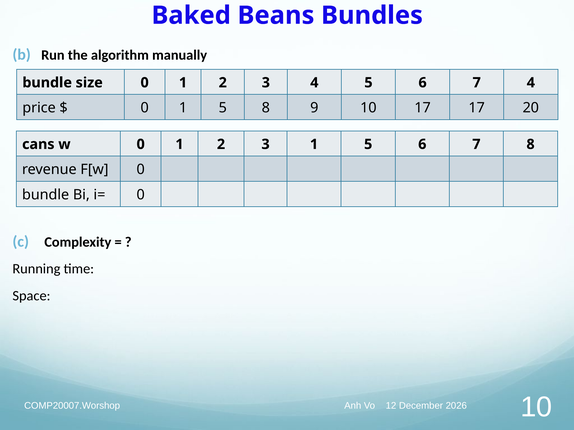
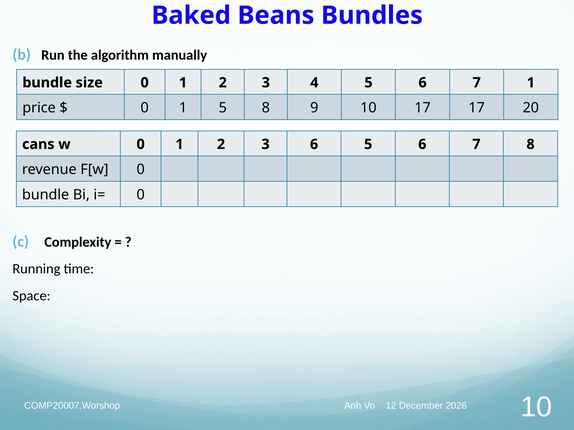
7 4: 4 -> 1
3 1: 1 -> 6
